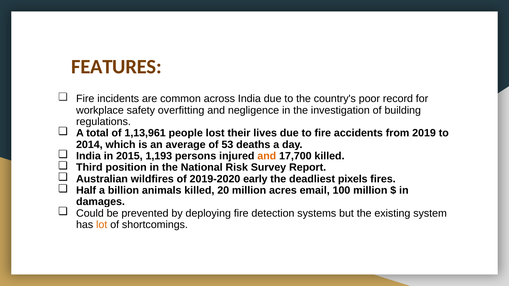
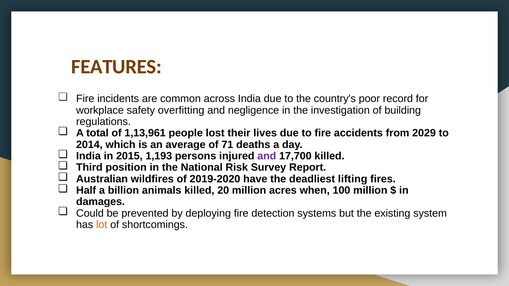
2019: 2019 -> 2029
53: 53 -> 71
and at (267, 156) colour: orange -> purple
early: early -> have
pixels: pixels -> lifting
email: email -> when
